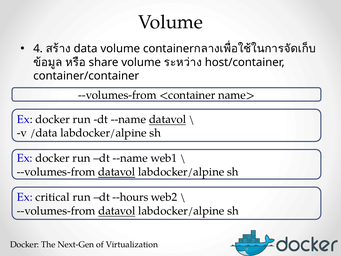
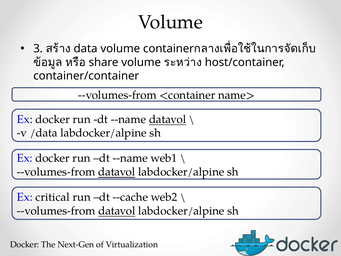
4: 4 -> 3
--hours: --hours -> --cache
